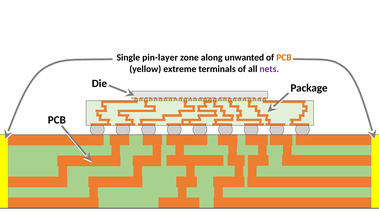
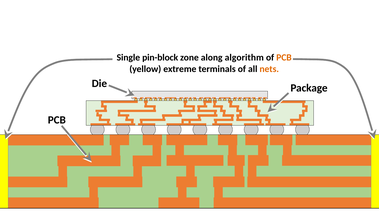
pin-layer: pin-layer -> pin-block
unwanted: unwanted -> algorithm
nets colour: purple -> orange
